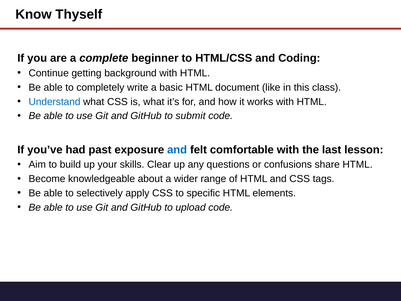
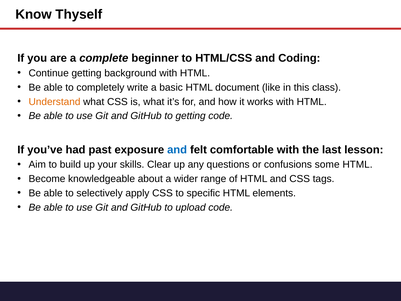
Understand colour: blue -> orange
to submit: submit -> getting
share: share -> some
